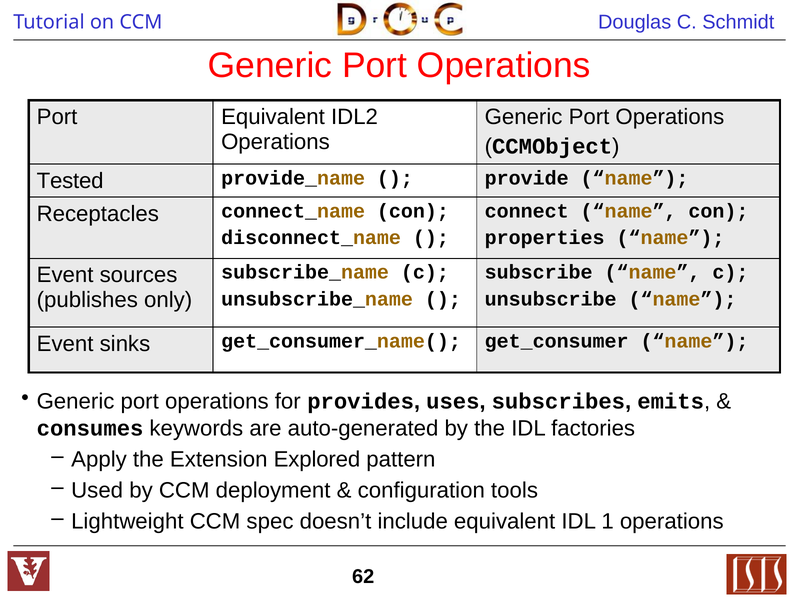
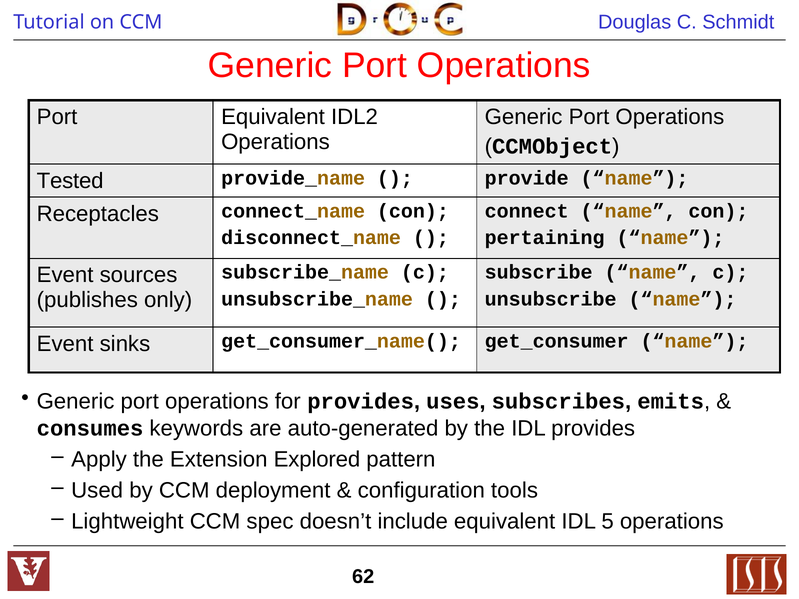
properties: properties -> pertaining
IDL factories: factories -> provides
1: 1 -> 5
